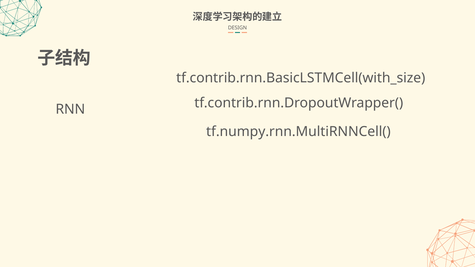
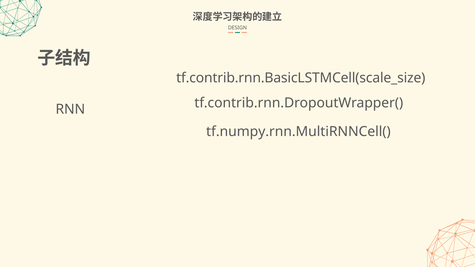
tf.contrib.rnn.BasicLSTMCell(with_size: tf.contrib.rnn.BasicLSTMCell(with_size -> tf.contrib.rnn.BasicLSTMCell(scale_size
